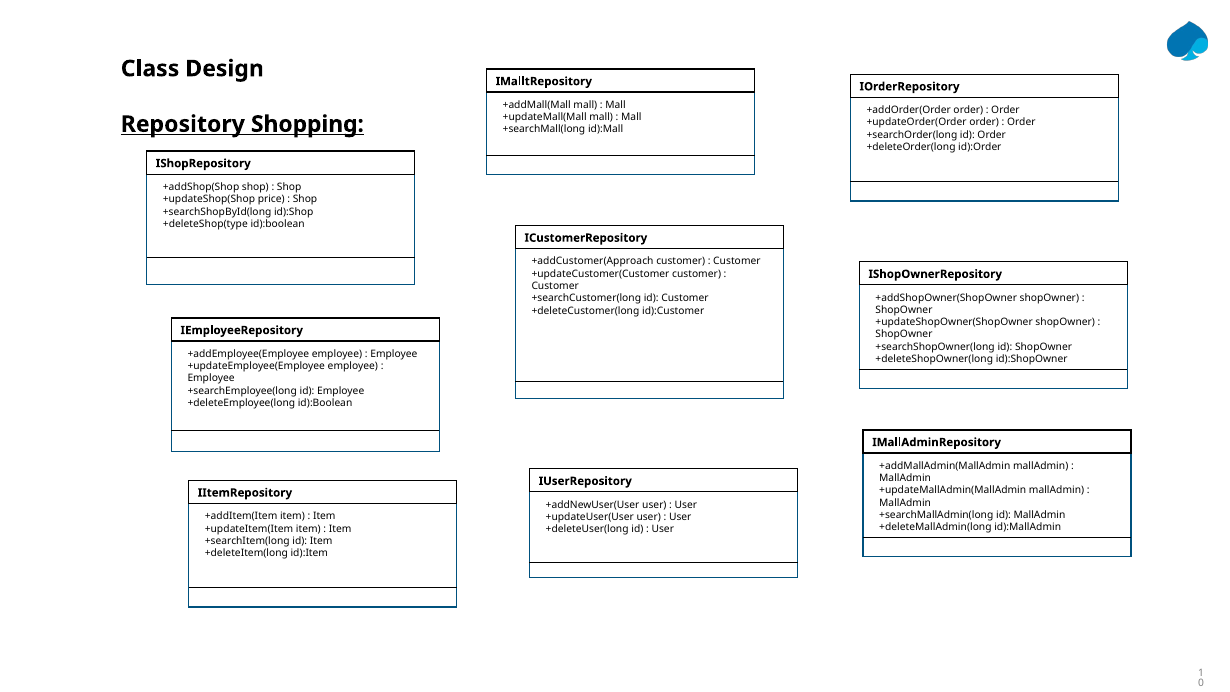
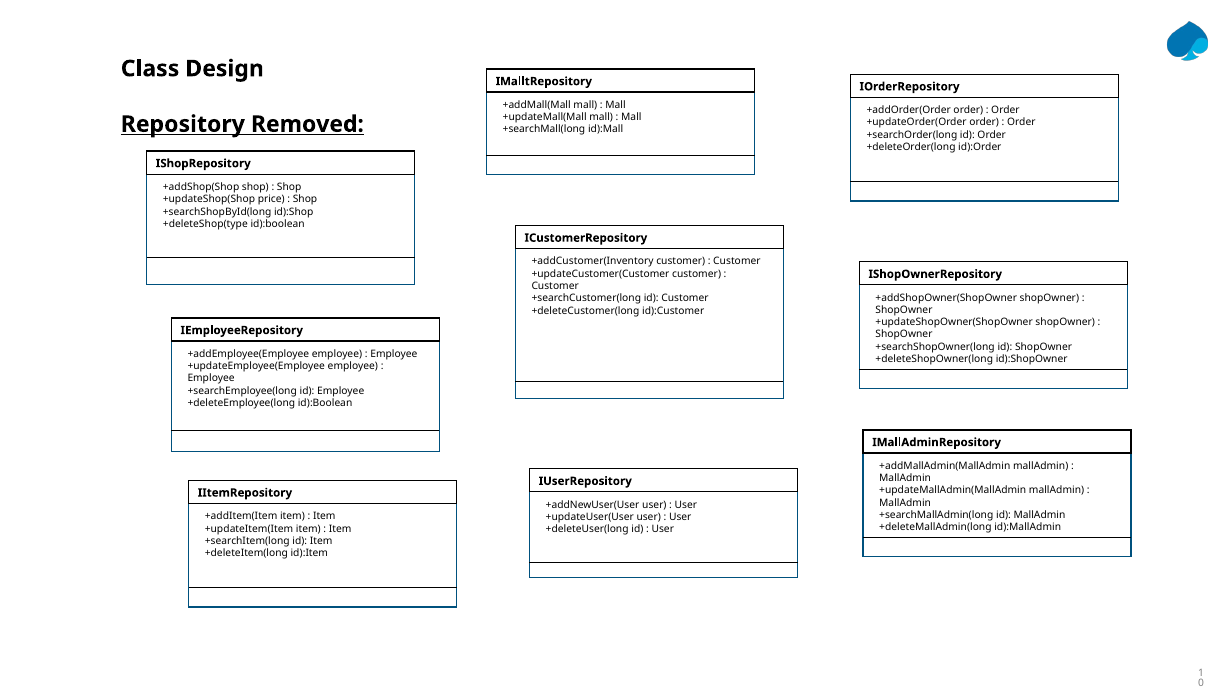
Shopping: Shopping -> Removed
+addCustomer(Approach: +addCustomer(Approach -> +addCustomer(Inventory
